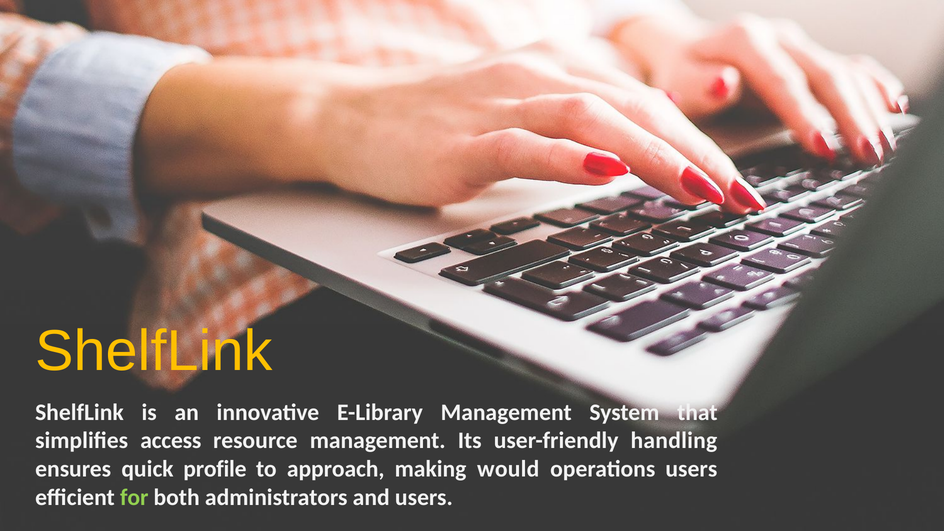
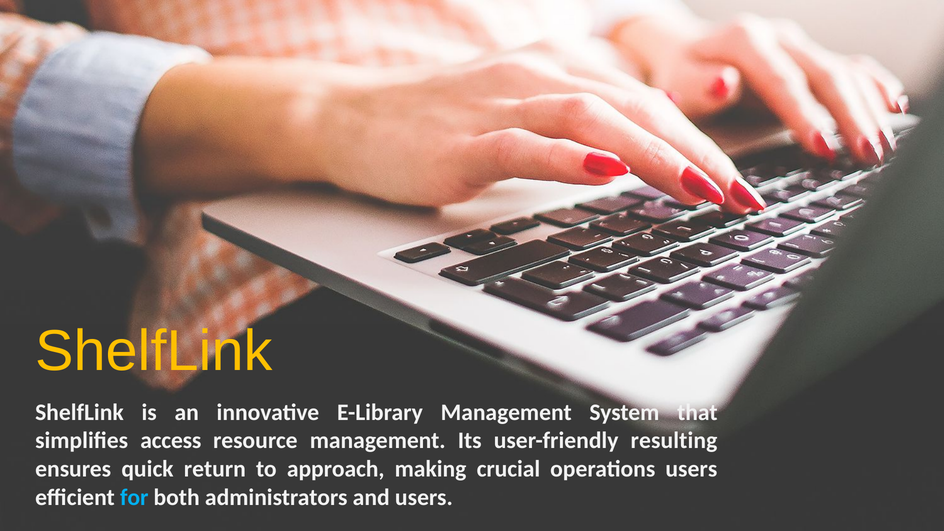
handling: handling -> resulting
profile: profile -> return
would: would -> crucial
for colour: light green -> light blue
